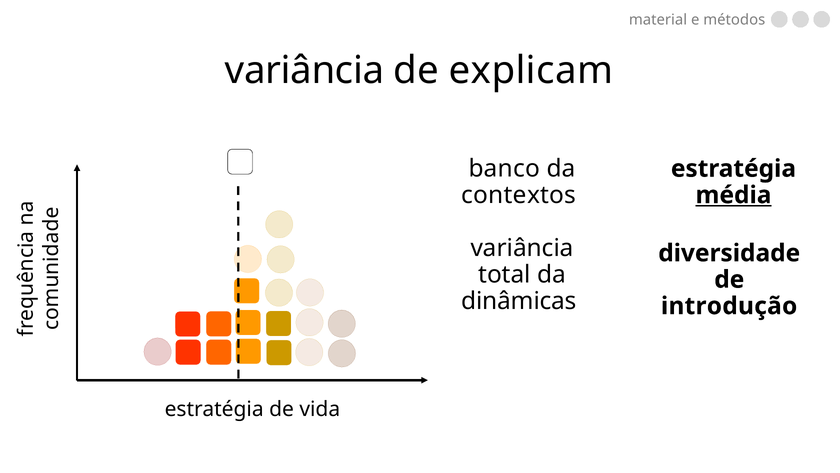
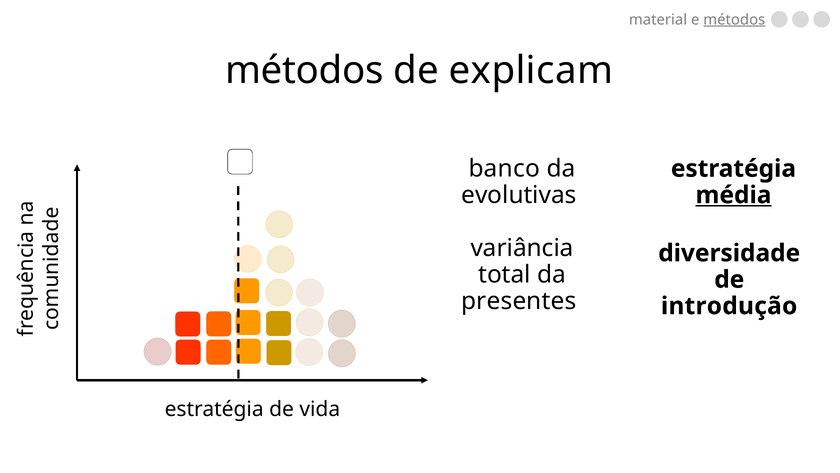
métodos at (734, 20) underline: none -> present
variância at (305, 71): variância -> métodos
contextos: contextos -> evolutivas
dinâmicas: dinâmicas -> presentes
